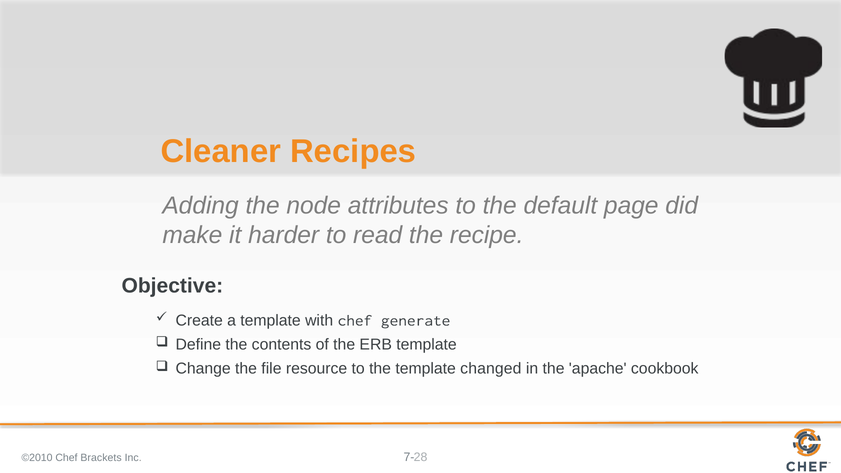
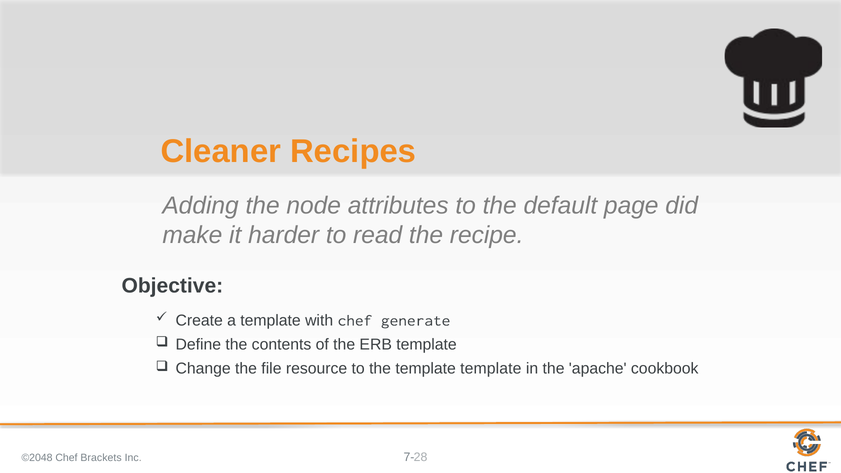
template changed: changed -> template
©2010: ©2010 -> ©2048
